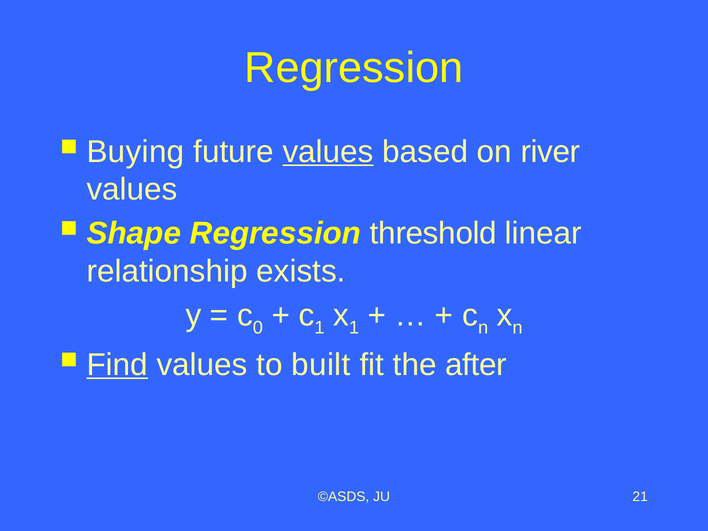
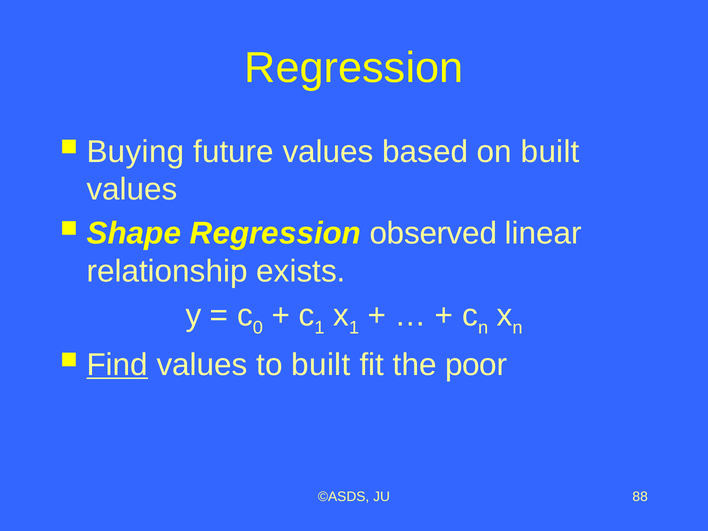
values at (328, 152) underline: present -> none
on river: river -> built
threshold: threshold -> observed
after: after -> poor
21: 21 -> 88
